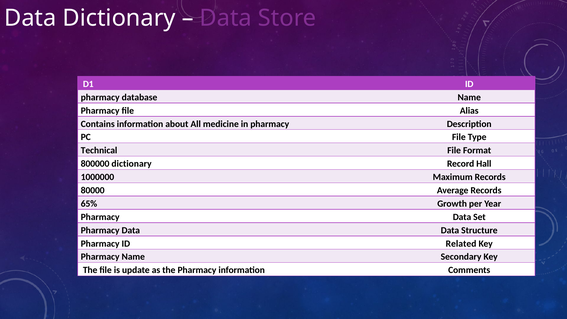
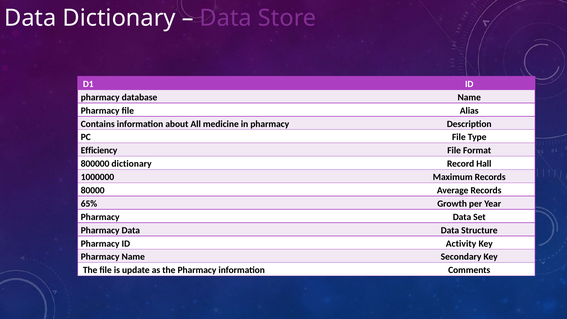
Technical: Technical -> Efficiency
Related: Related -> Activity
